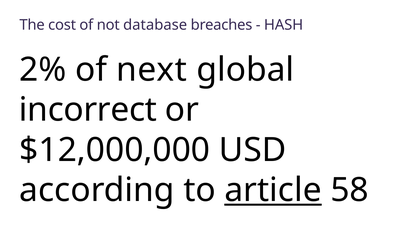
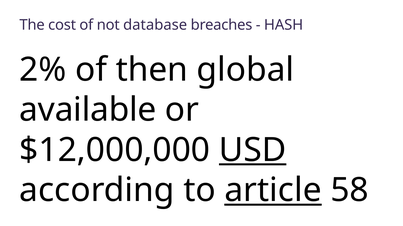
next: next -> then
incorrect: incorrect -> available
USD underline: none -> present
